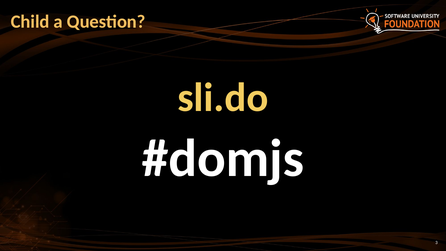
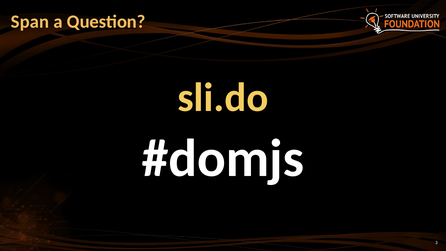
Child: Child -> Span
